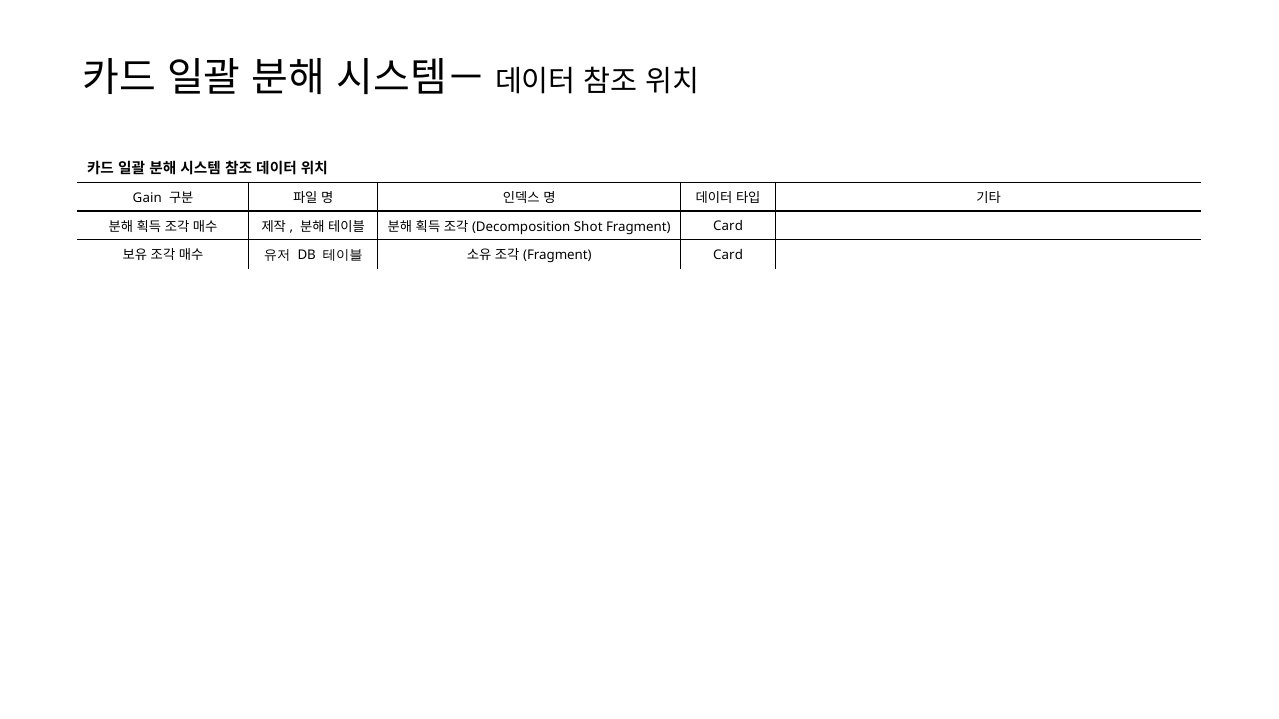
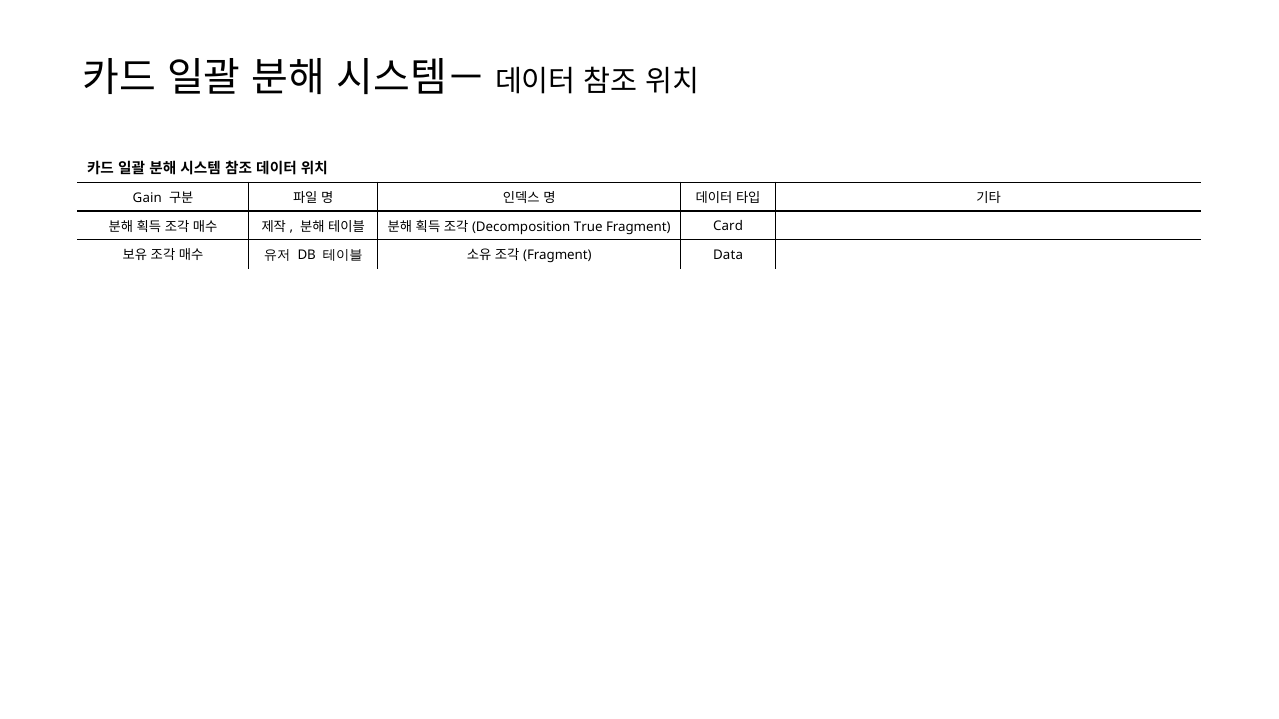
Shot: Shot -> True
Card at (728, 255): Card -> Data
